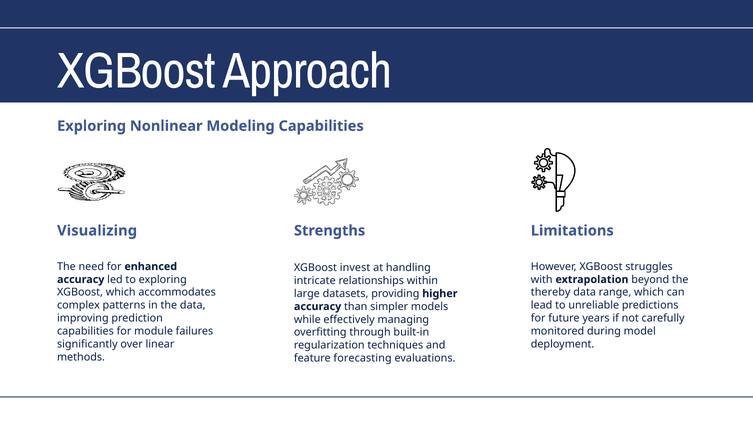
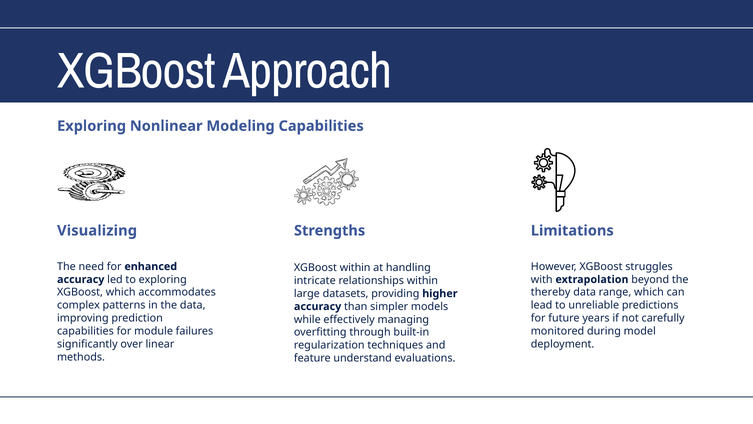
XGBoost invest: invest -> within
forecasting: forecasting -> understand
